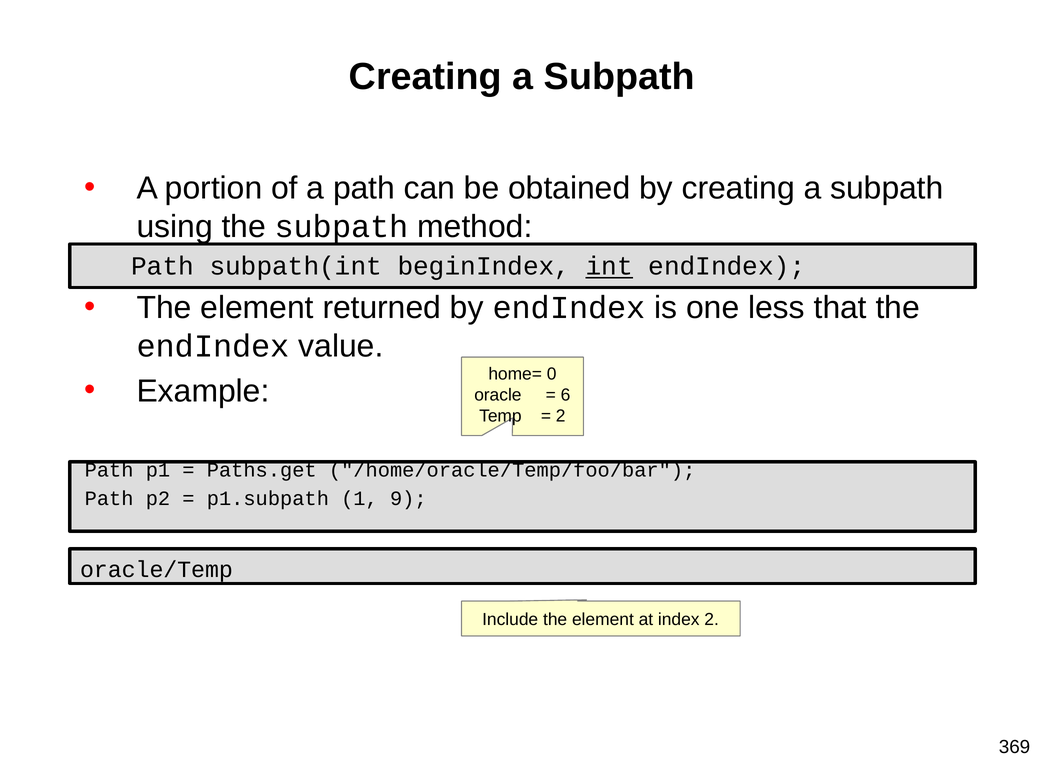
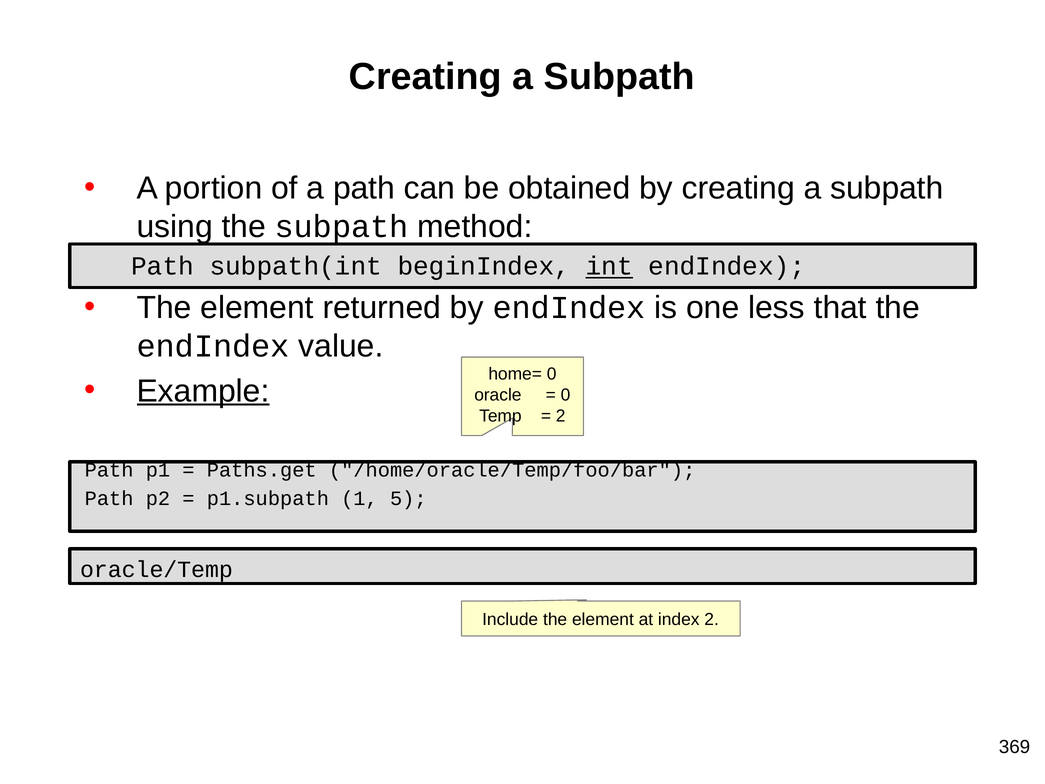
Example underline: none -> present
6 at (565, 395): 6 -> 0
9: 9 -> 5
